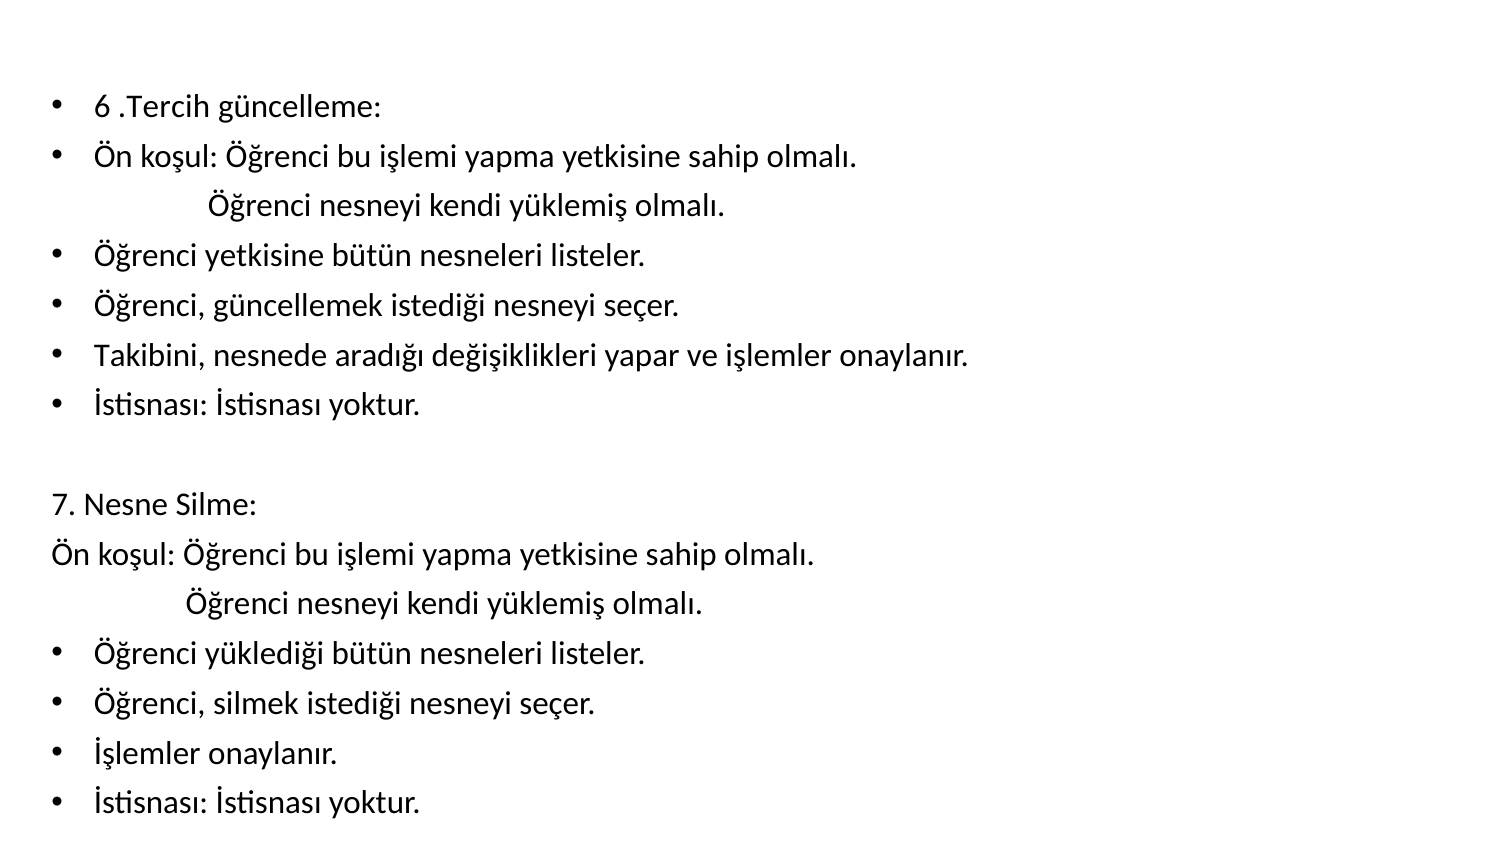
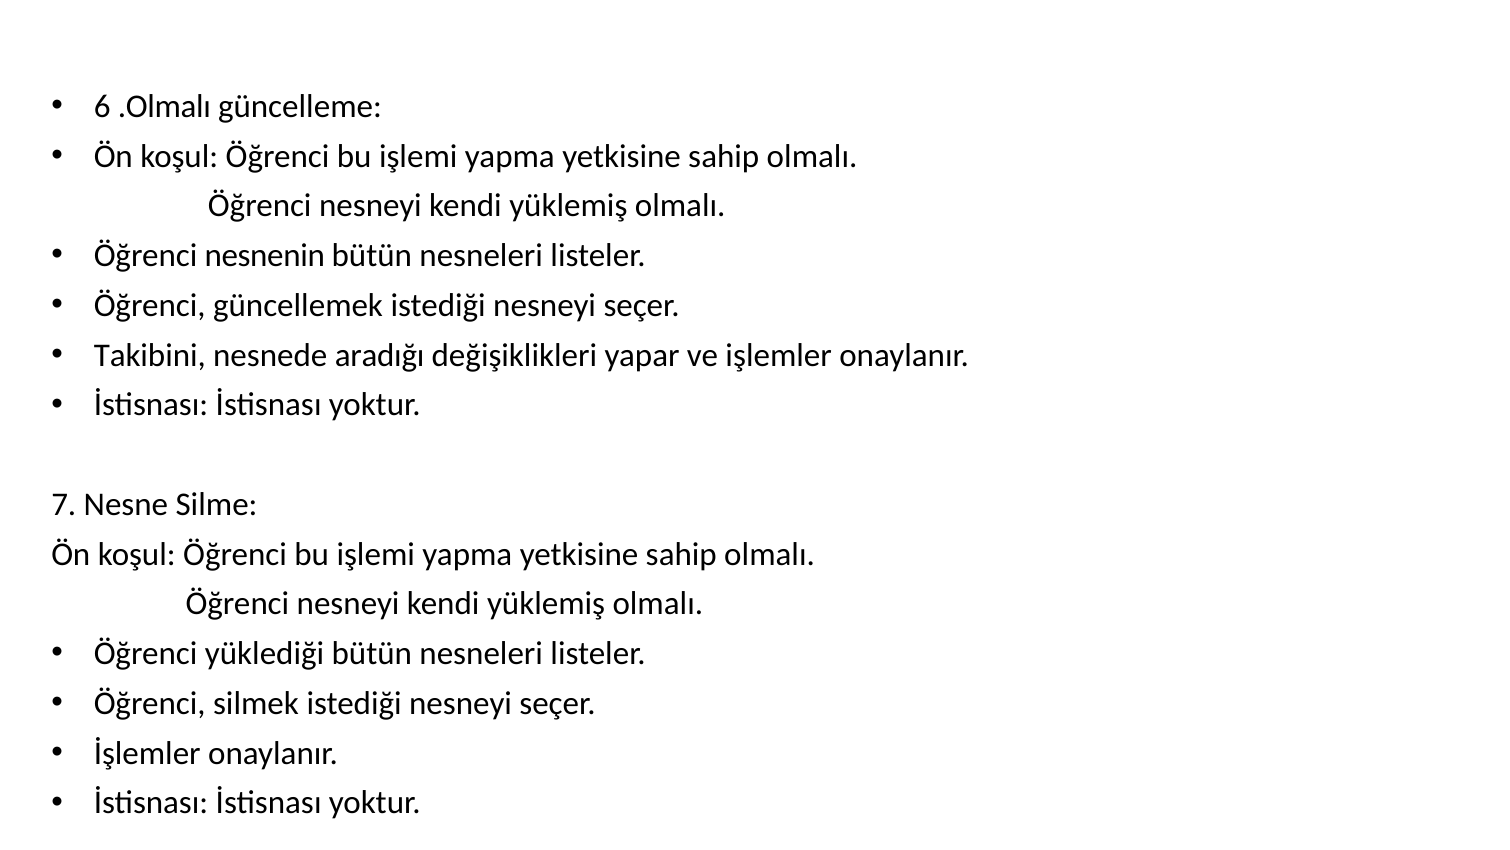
.Tercih: .Tercih -> .Olmalı
Öğrenci yetkisine: yetkisine -> nesnenin
